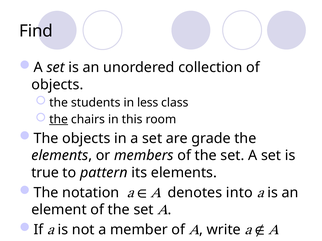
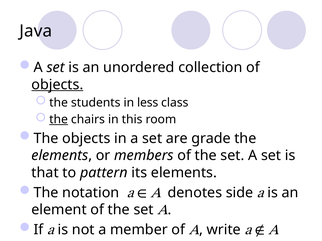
Find: Find -> Java
objects at (57, 85) underline: none -> present
true: true -> that
into: into -> side
